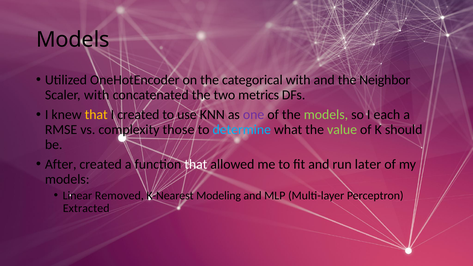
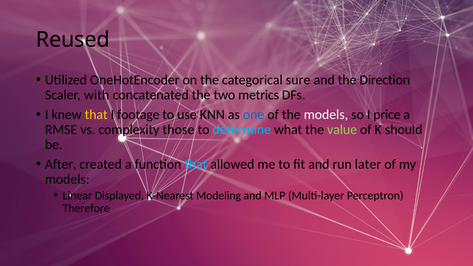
Models at (73, 40): Models -> Reused
categorical with: with -> sure
Neighbor: Neighbor -> Direction
I created: created -> footage
one colour: purple -> blue
models at (326, 115) colour: light green -> white
each: each -> price
that at (196, 164) colour: white -> light blue
Removed: Removed -> Displayed
Extracted: Extracted -> Therefore
